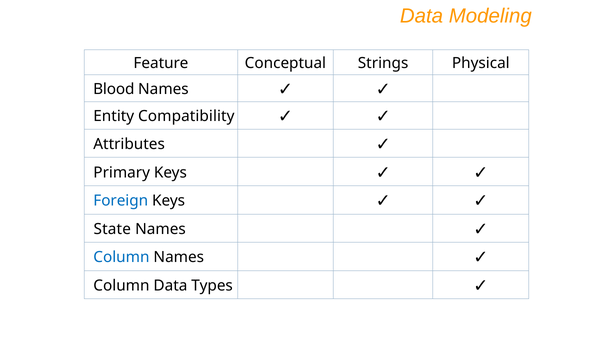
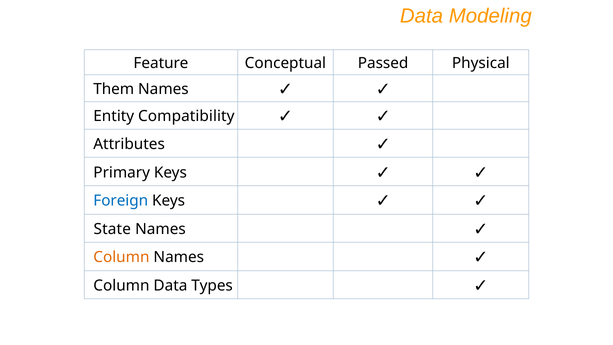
Strings: Strings -> Passed
Blood: Blood -> Them
Column at (121, 257) colour: blue -> orange
